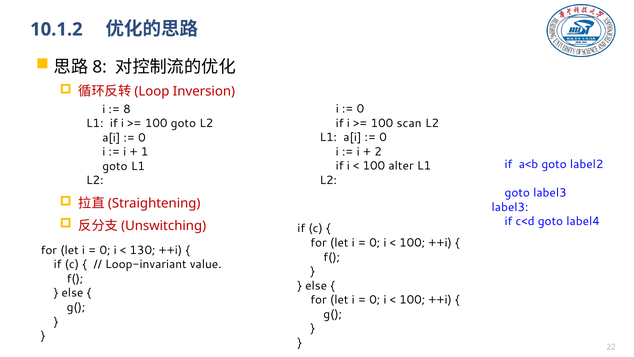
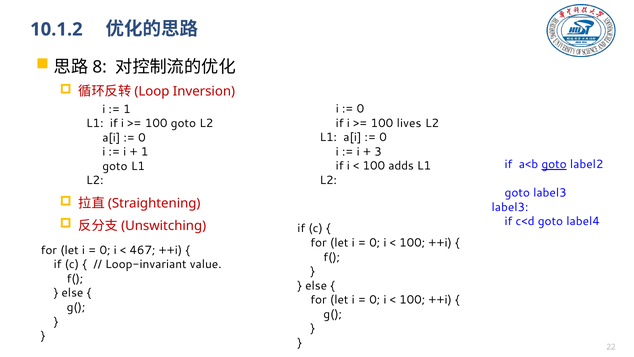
8 at (127, 109): 8 -> 1
scan: scan -> lives
2: 2 -> 3
goto at (554, 164) underline: none -> present
alter: alter -> adds
130: 130 -> 467
